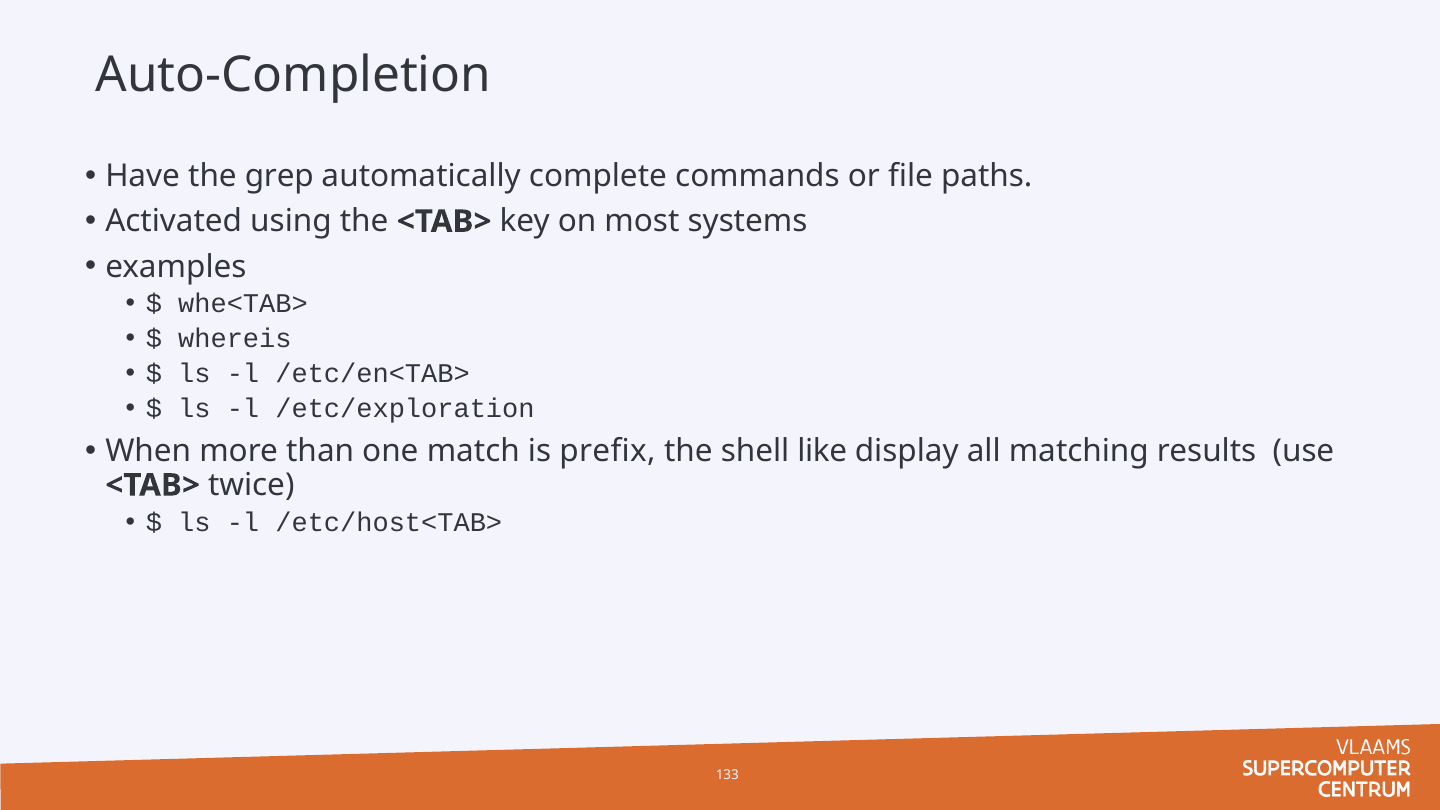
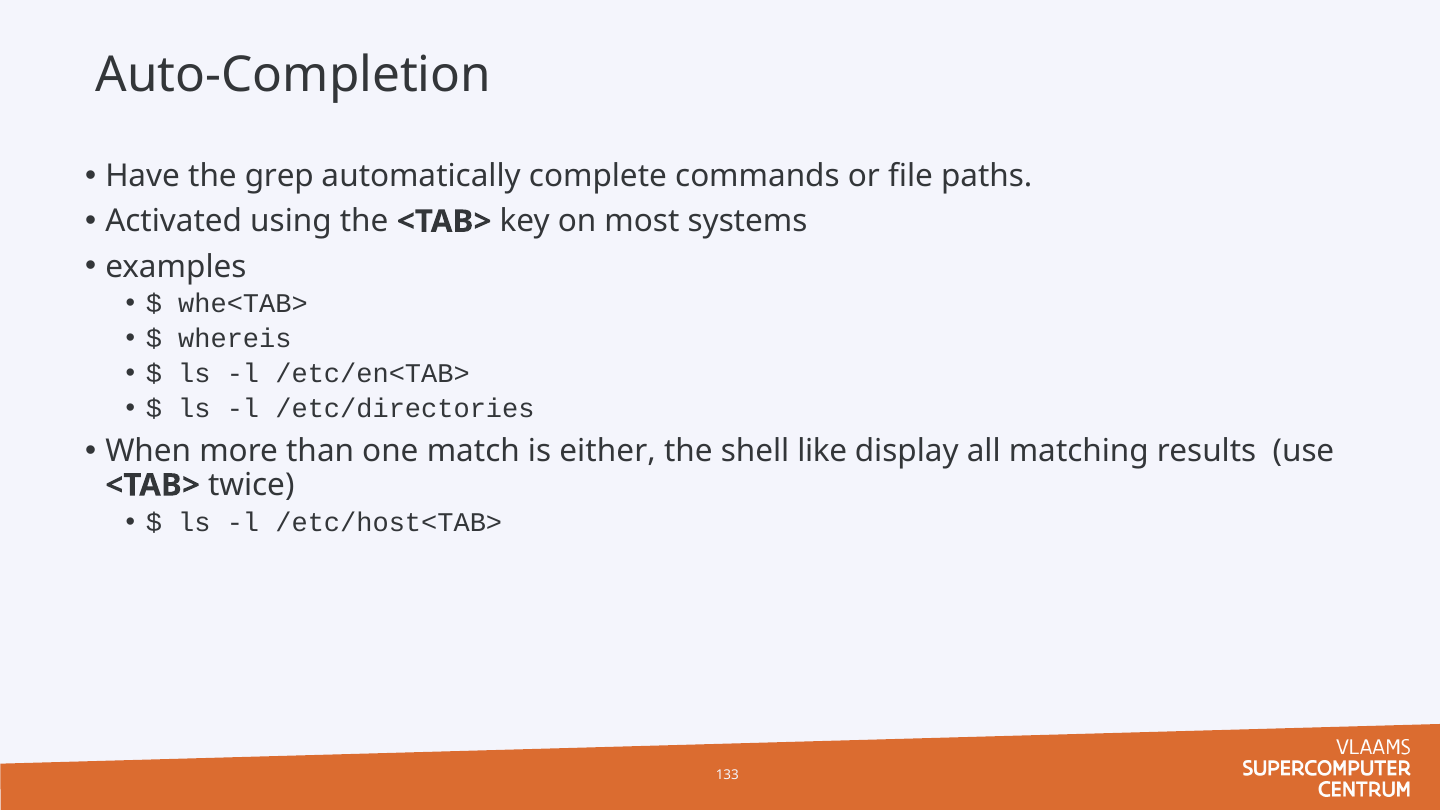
/etc/exploration: /etc/exploration -> /etc/directories
prefix: prefix -> either
